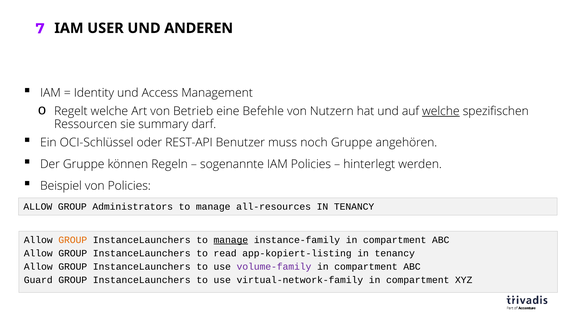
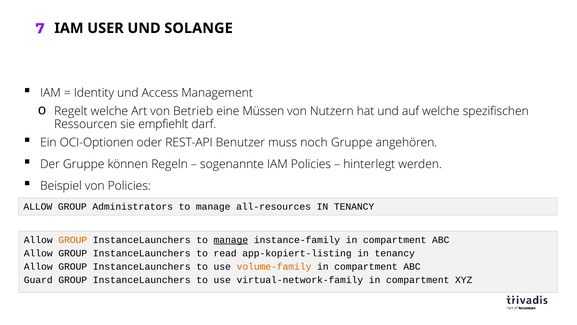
ANDEREN: ANDEREN -> SOLANGE
Befehle: Befehle -> Müssen
welche at (441, 111) underline: present -> none
summary: summary -> empfiehlt
OCI-Schlüssel: OCI-Schlüssel -> OCI-Optionen
volume-family colour: purple -> orange
